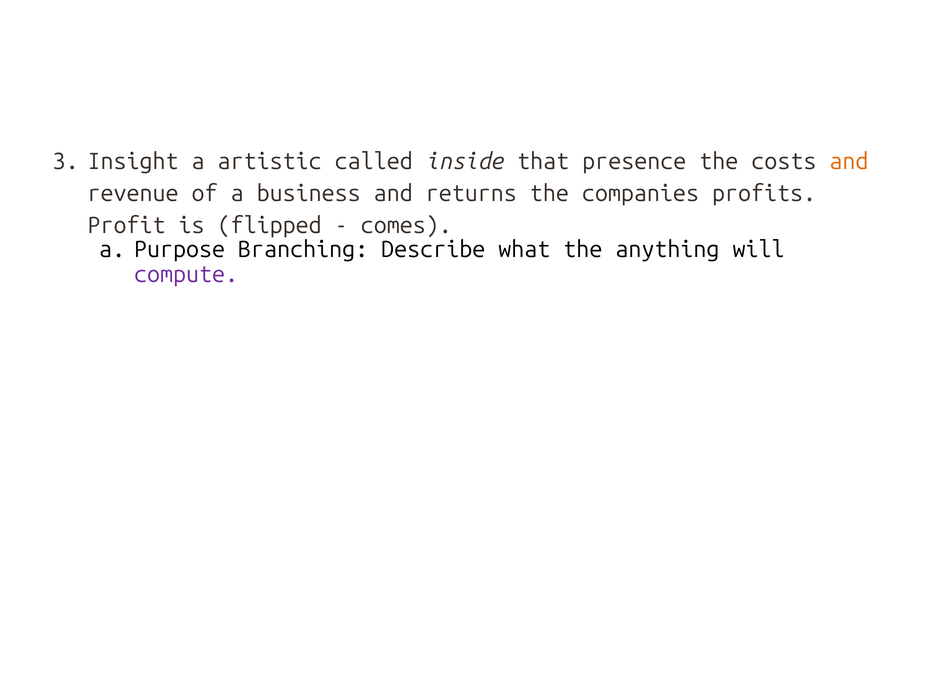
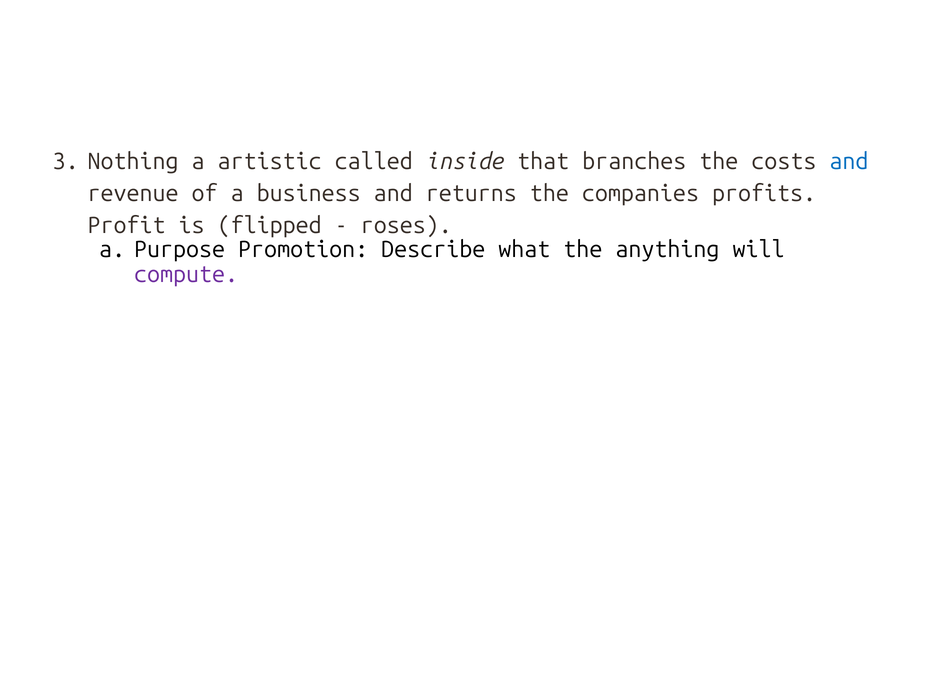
Insight: Insight -> Nothing
presence: presence -> branches
and at (849, 161) colour: orange -> blue
comes: comes -> roses
Branching: Branching -> Promotion
